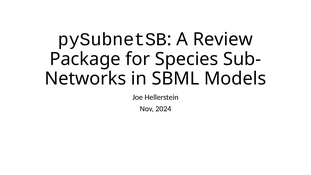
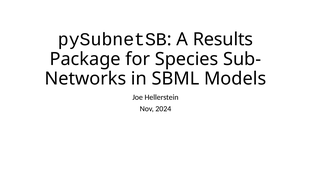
Review: Review -> Results
